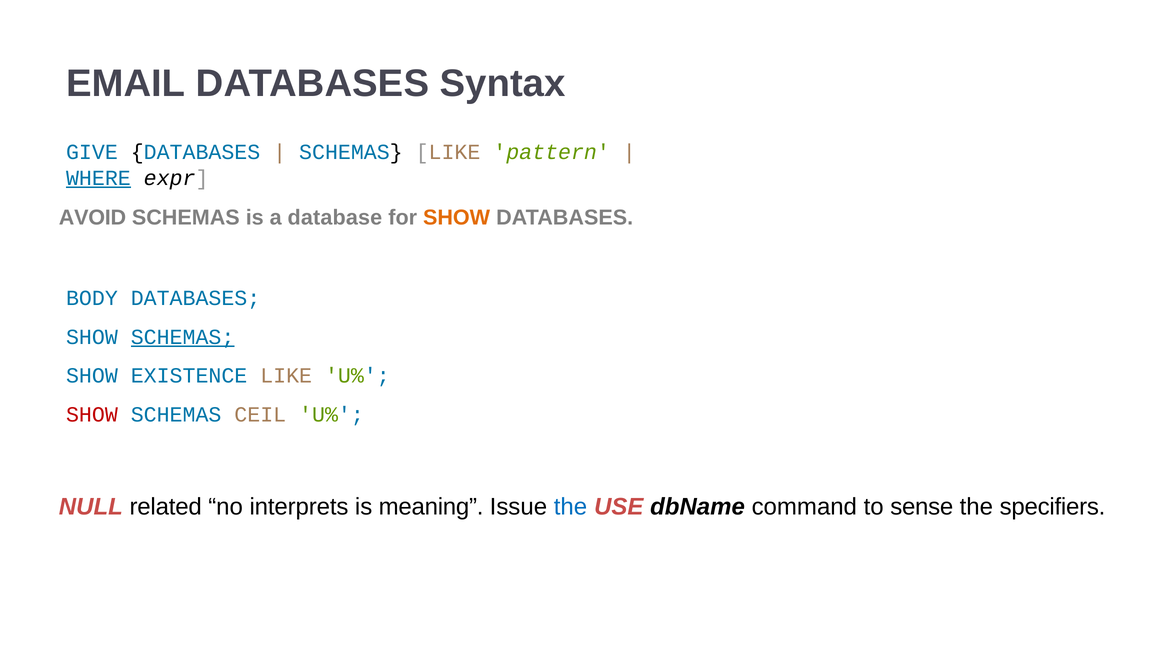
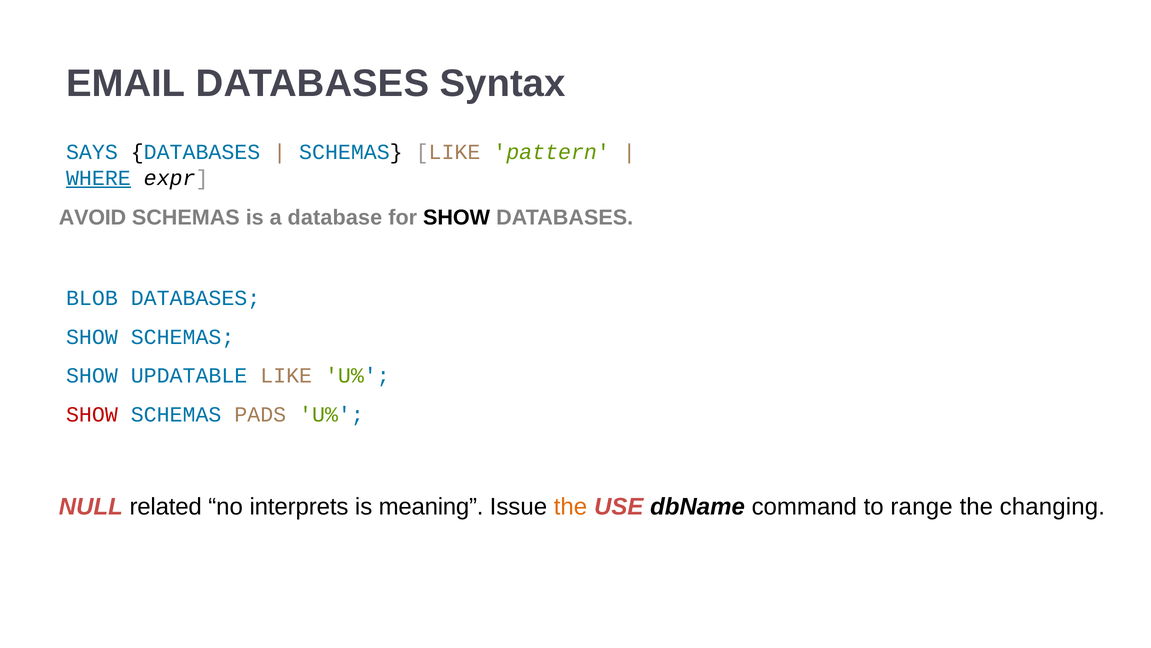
GIVE: GIVE -> SAYS
SHOW at (457, 217) colour: orange -> black
BODY: BODY -> BLOB
SCHEMAS at (183, 337) underline: present -> none
EXISTENCE: EXISTENCE -> UPDATABLE
CEIL: CEIL -> PADS
the at (570, 507) colour: blue -> orange
sense: sense -> range
specifiers: specifiers -> changing
